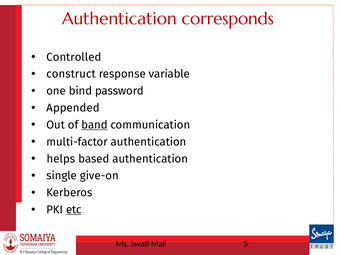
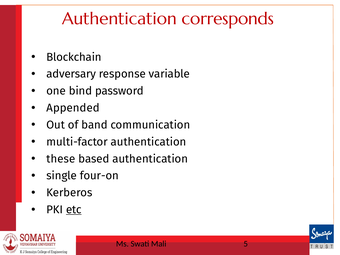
Controlled: Controlled -> Blockchain
construct: construct -> adversary
band underline: present -> none
helps: helps -> these
give-on: give-on -> four-on
